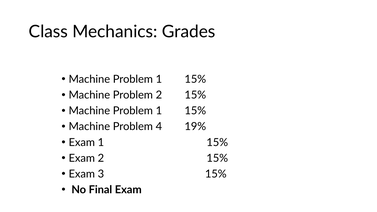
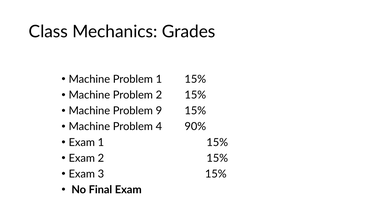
1 at (159, 111): 1 -> 9
19%: 19% -> 90%
